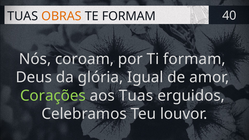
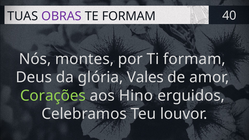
OBRAS colour: orange -> purple
coroam: coroam -> montes
Igual: Igual -> Vales
aos Tuas: Tuas -> Hino
